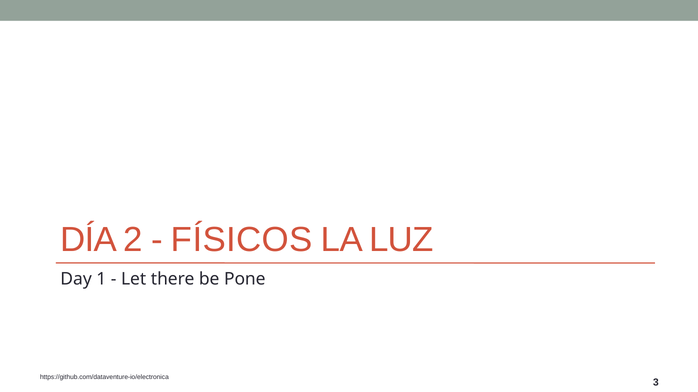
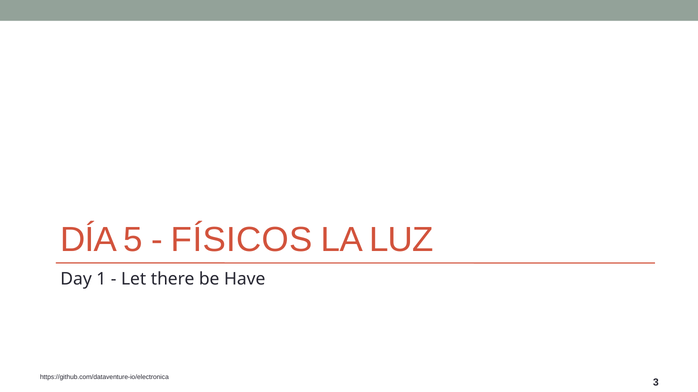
2: 2 -> 5
Pone: Pone -> Have
